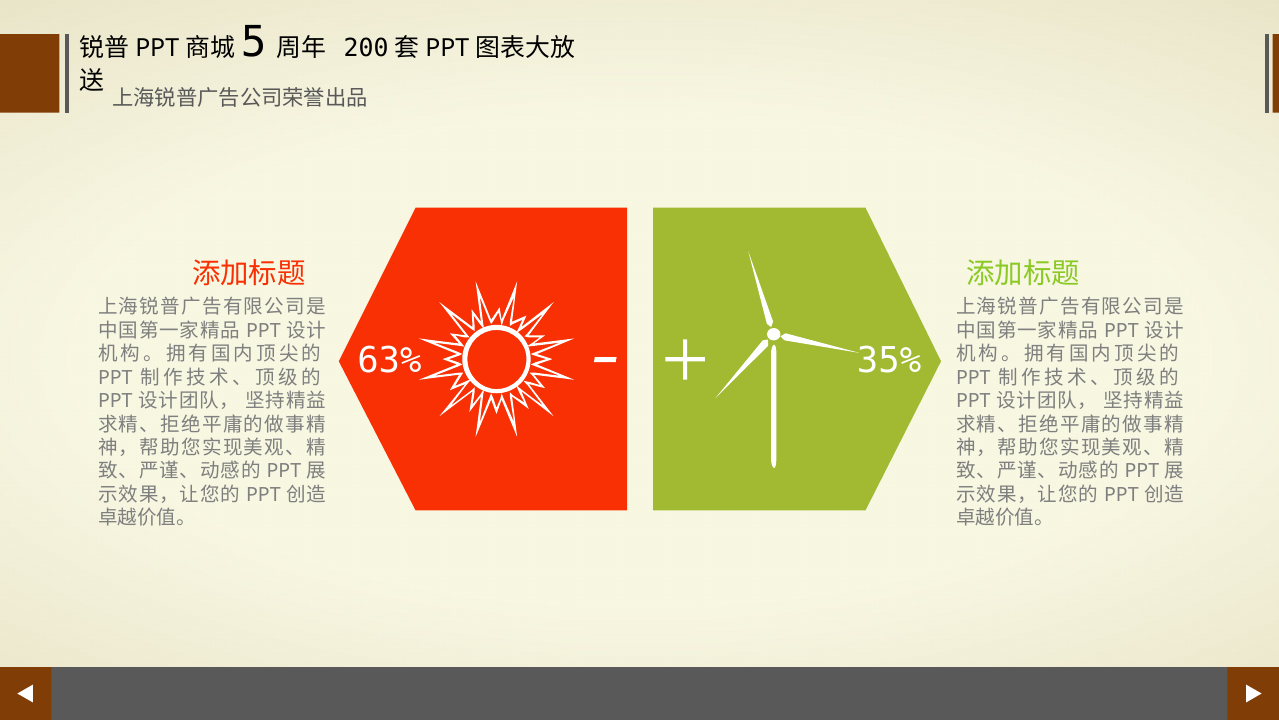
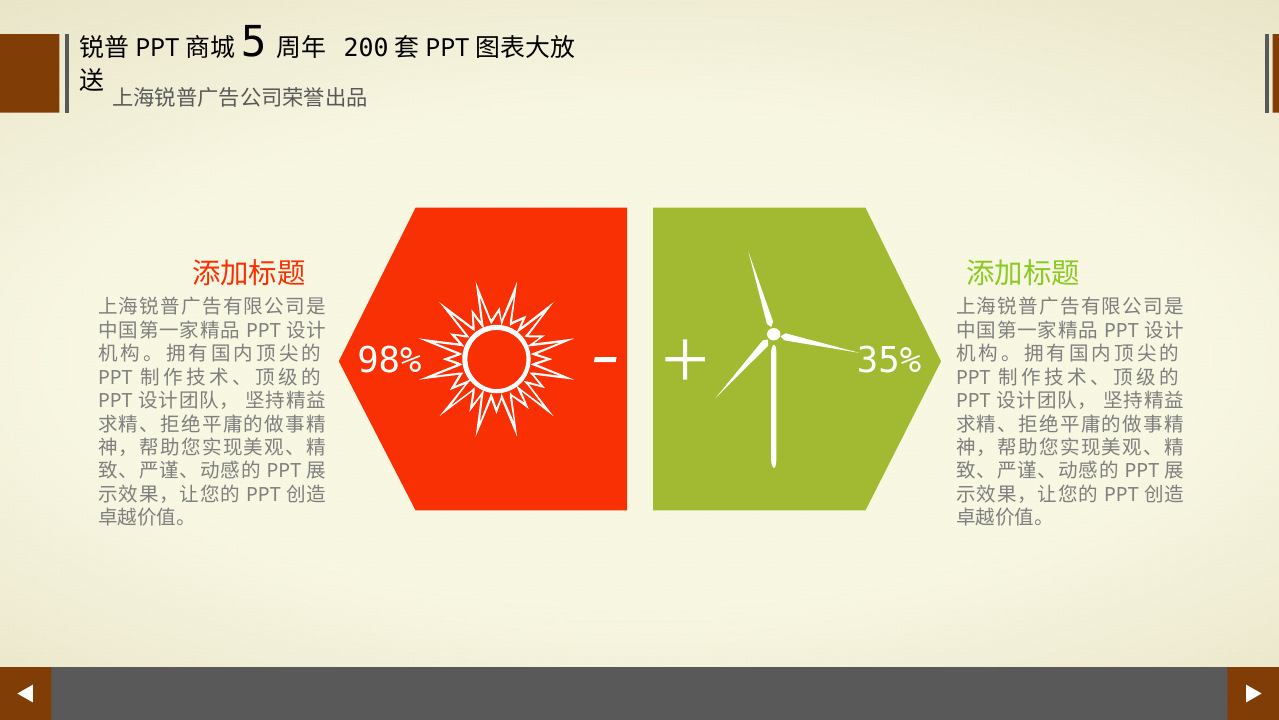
63%: 63% -> 98%
